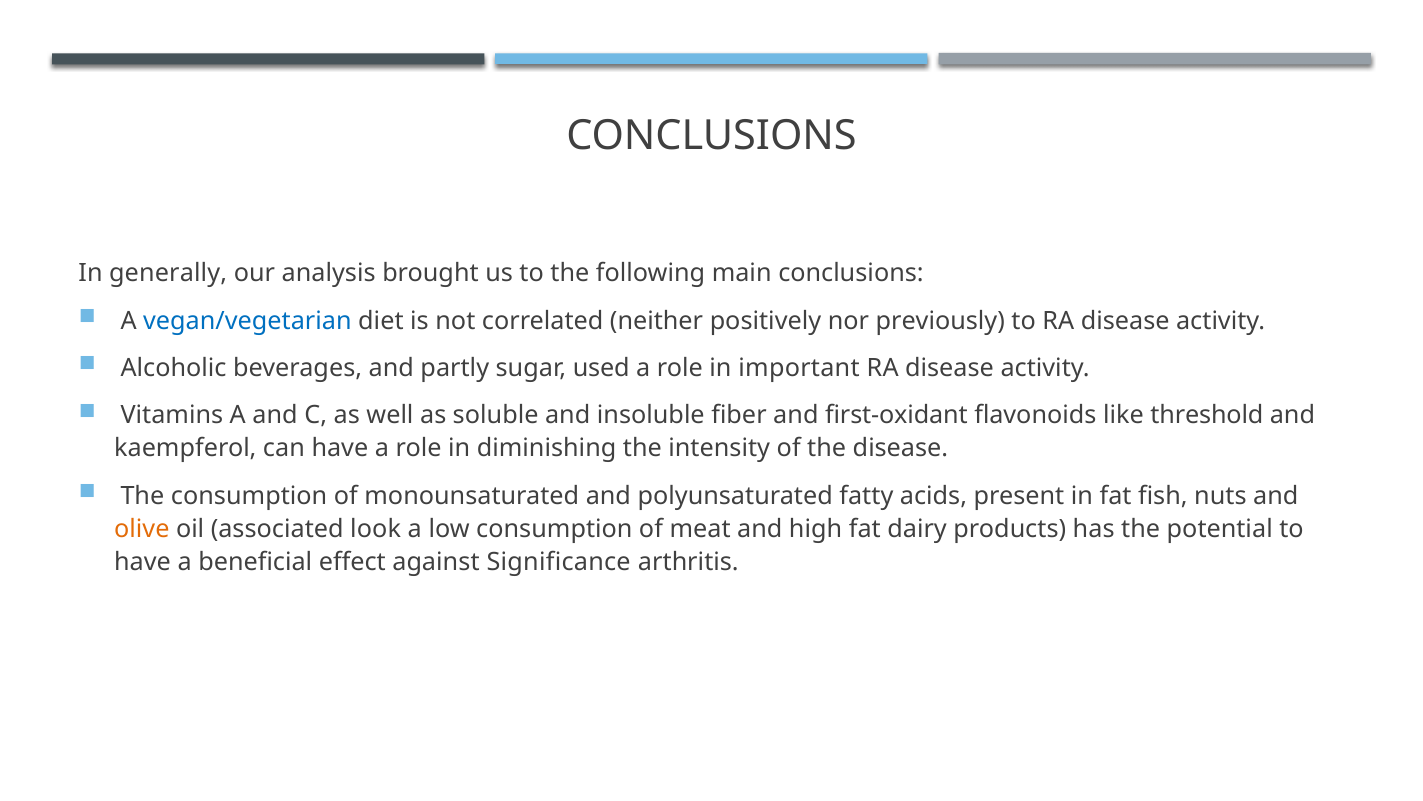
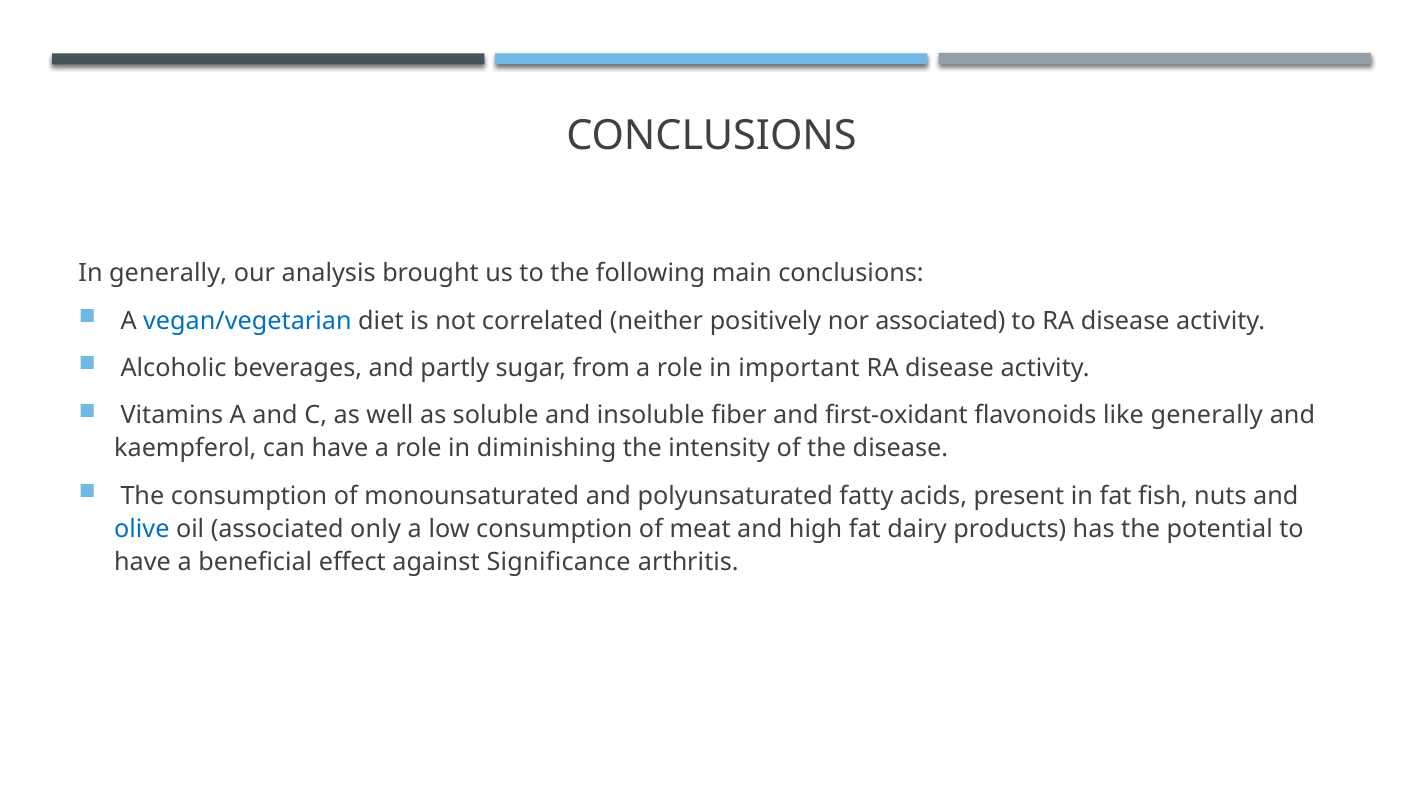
nor previously: previously -> associated
used: used -> from
like threshold: threshold -> generally
olive colour: orange -> blue
look: look -> only
